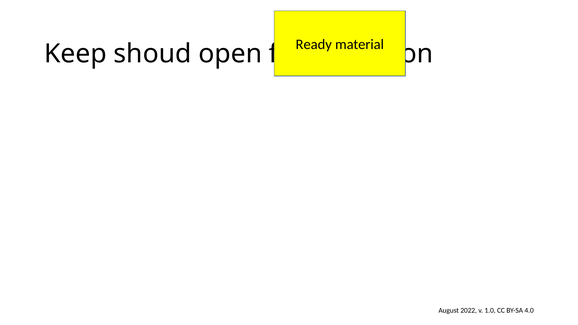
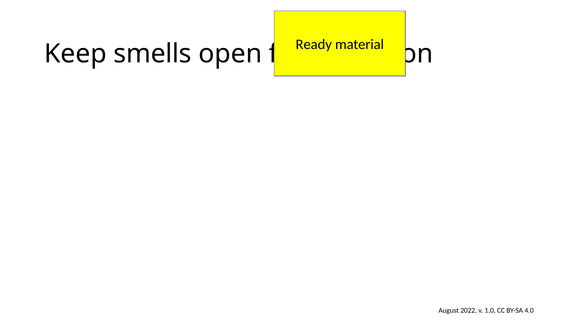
shoud: shoud -> smells
